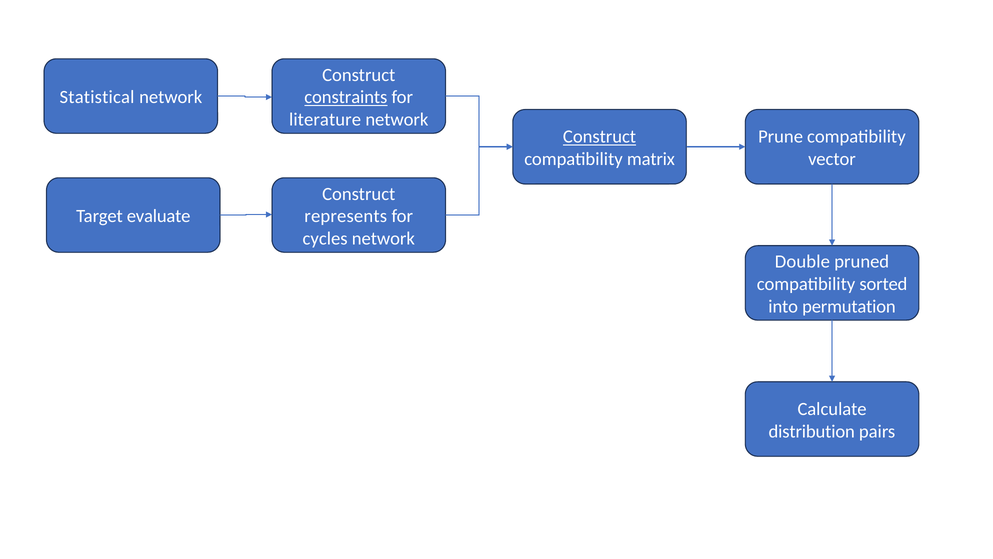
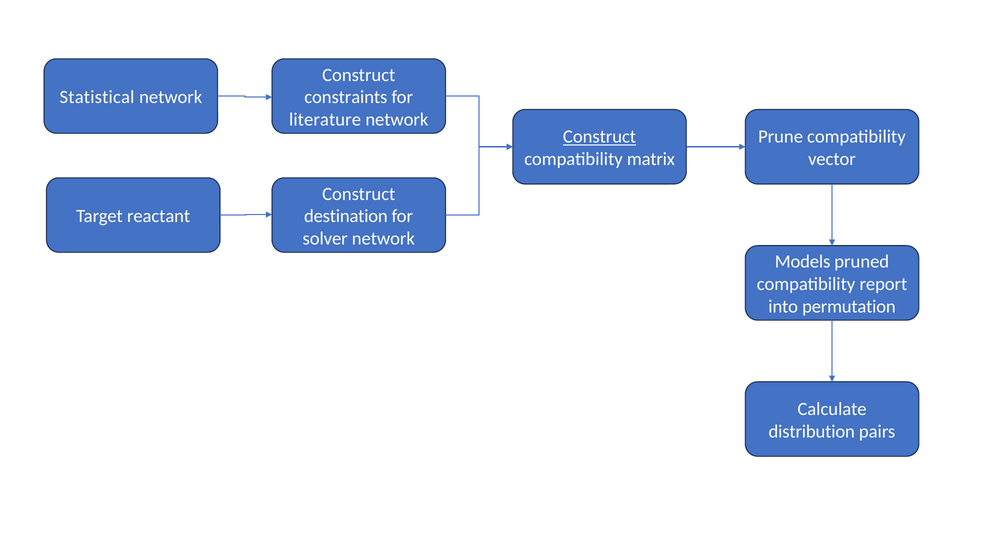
constraints underline: present -> none
evaluate: evaluate -> reactant
represents: represents -> destination
cycles: cycles -> solver
Double: Double -> Models
sorted: sorted -> report
